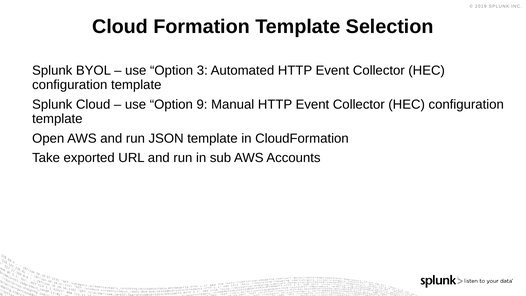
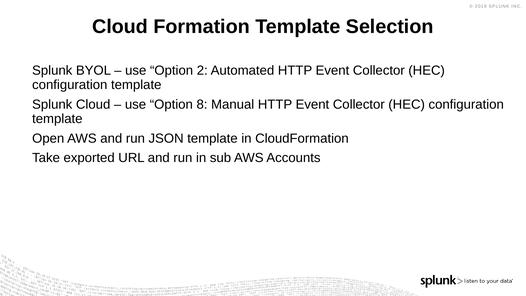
3: 3 -> 2
9: 9 -> 8
